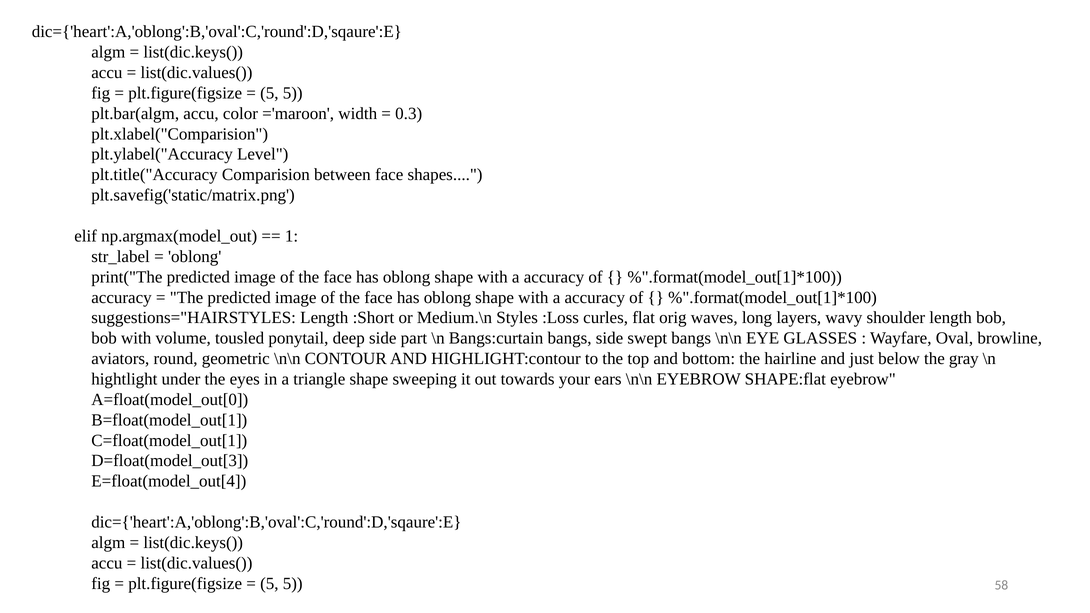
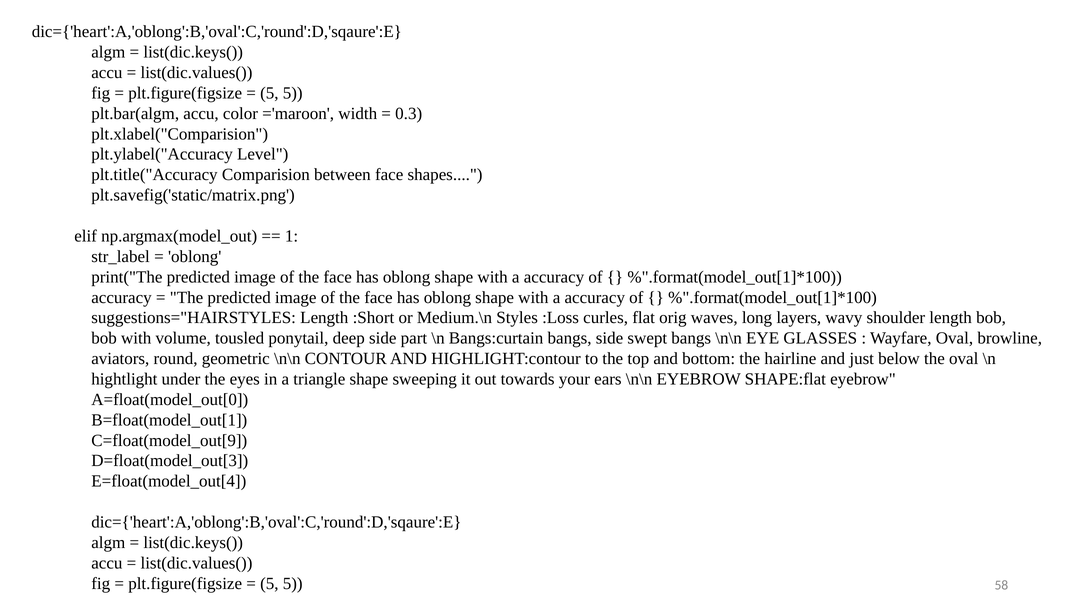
the gray: gray -> oval
C=float(model_out[1: C=float(model_out[1 -> C=float(model_out[9
